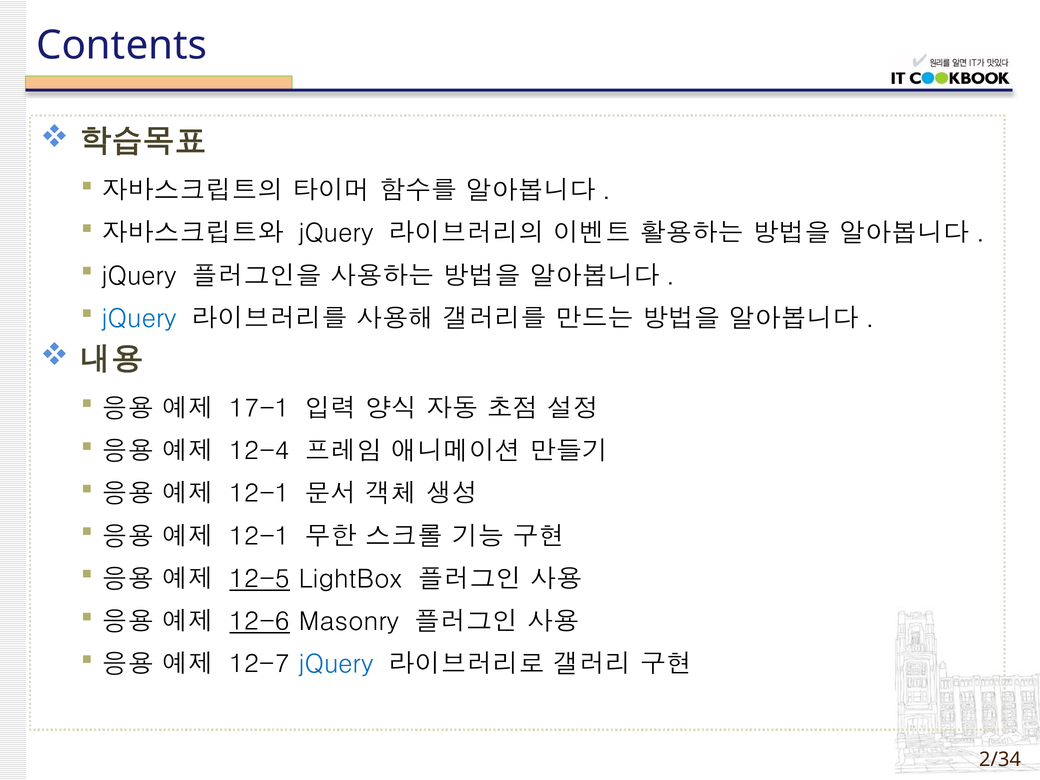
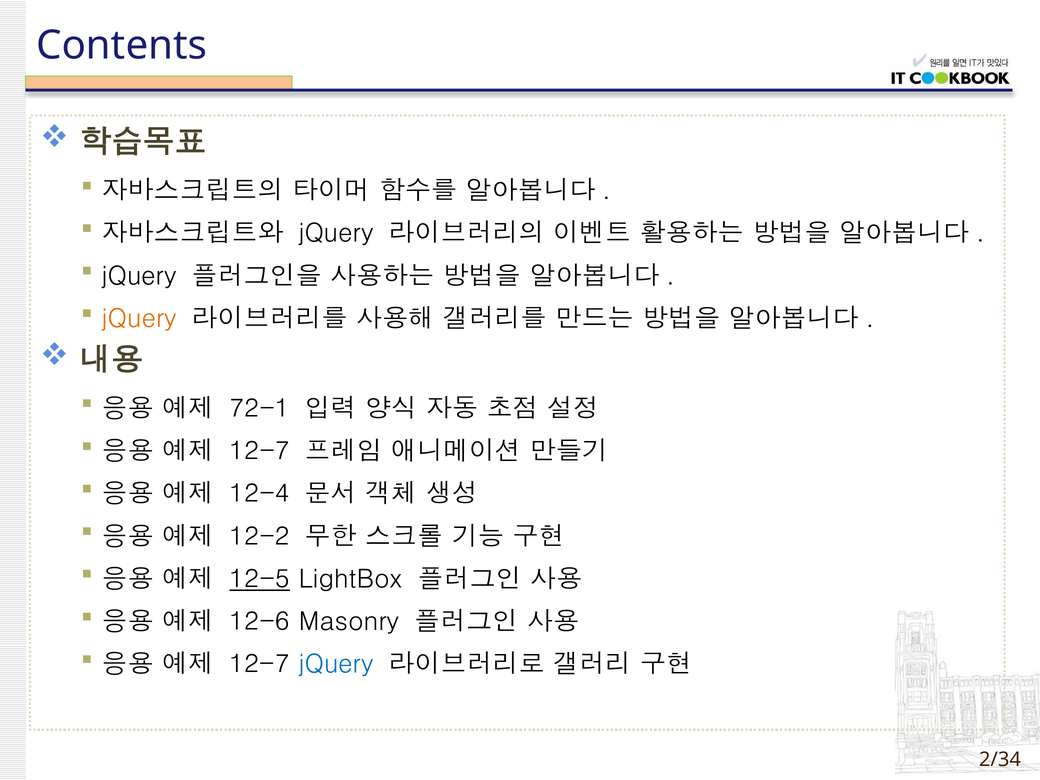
jQuery at (139, 319) colour: blue -> orange
17-1: 17-1 -> 72-1
12-4 at (260, 451): 12-4 -> 12-7
12-1 at (260, 494): 12-1 -> 12-4
12-1 at (260, 536): 12-1 -> 12-2
12-6 underline: present -> none
